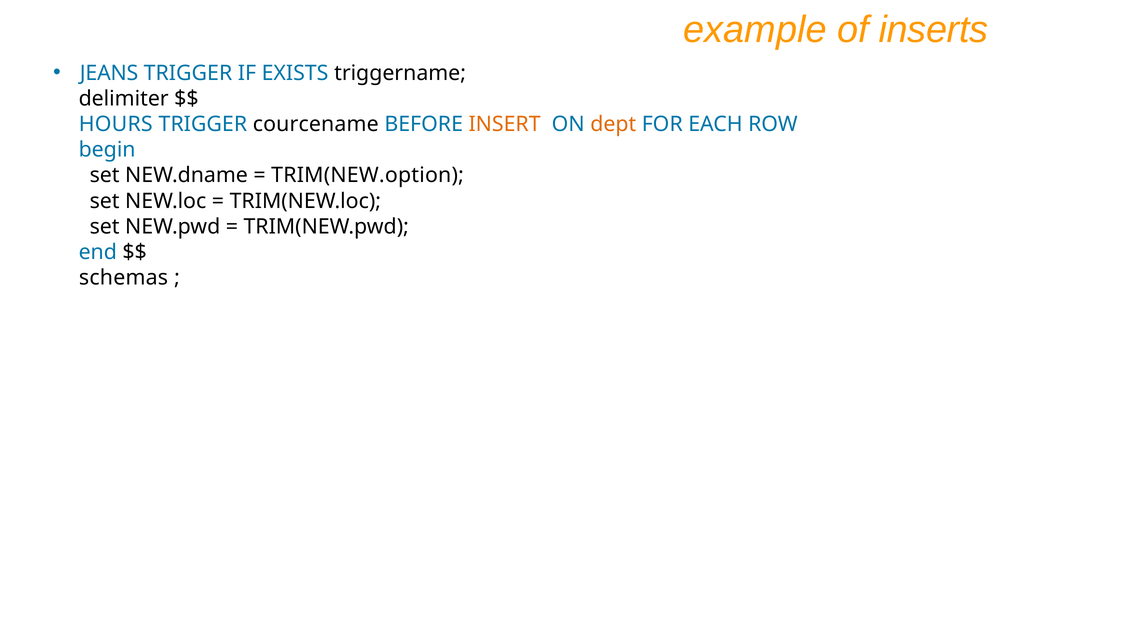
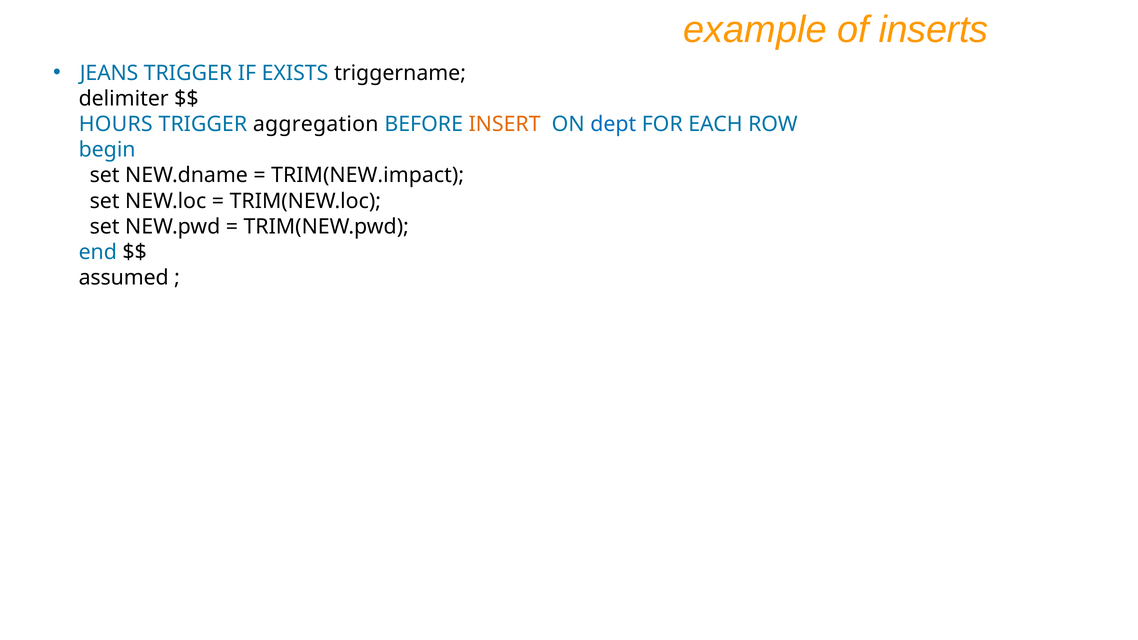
courcename: courcename -> aggregation
dept colour: orange -> blue
TRIM(NEW.option: TRIM(NEW.option -> TRIM(NEW.impact
schemas: schemas -> assumed
